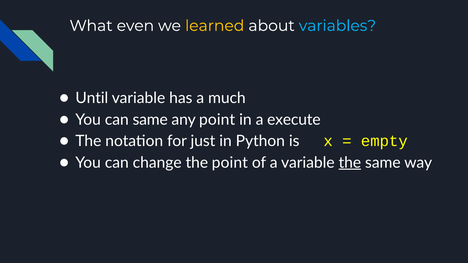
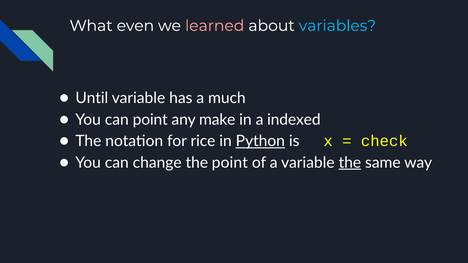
learned colour: yellow -> pink
can same: same -> point
any point: point -> make
execute: execute -> indexed
just: just -> rice
Python underline: none -> present
empty: empty -> check
